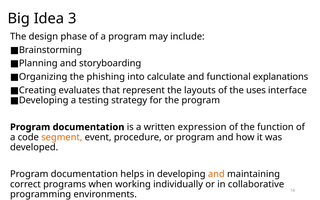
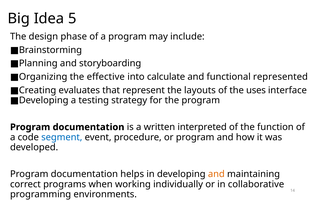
3: 3 -> 5
phishing: phishing -> effective
explanations: explanations -> represented
expression: expression -> interpreted
segment colour: orange -> blue
